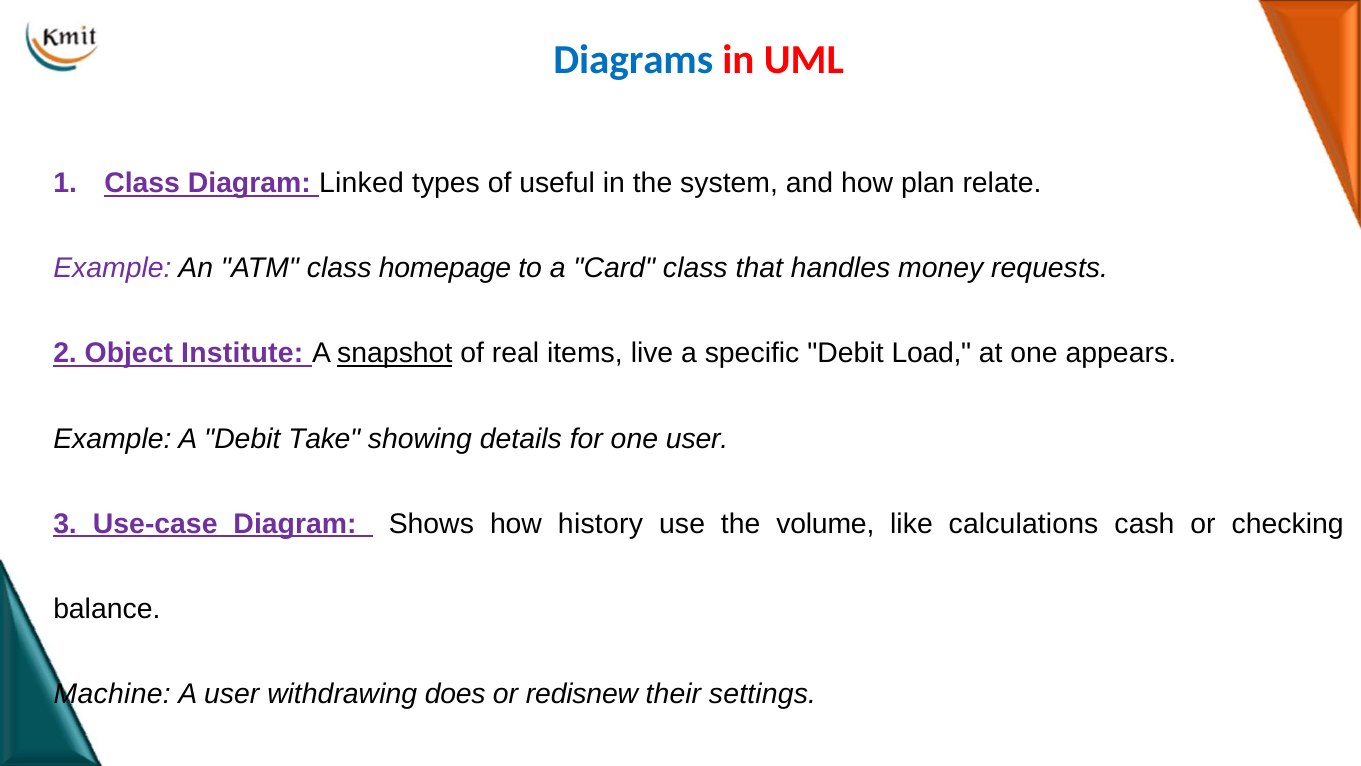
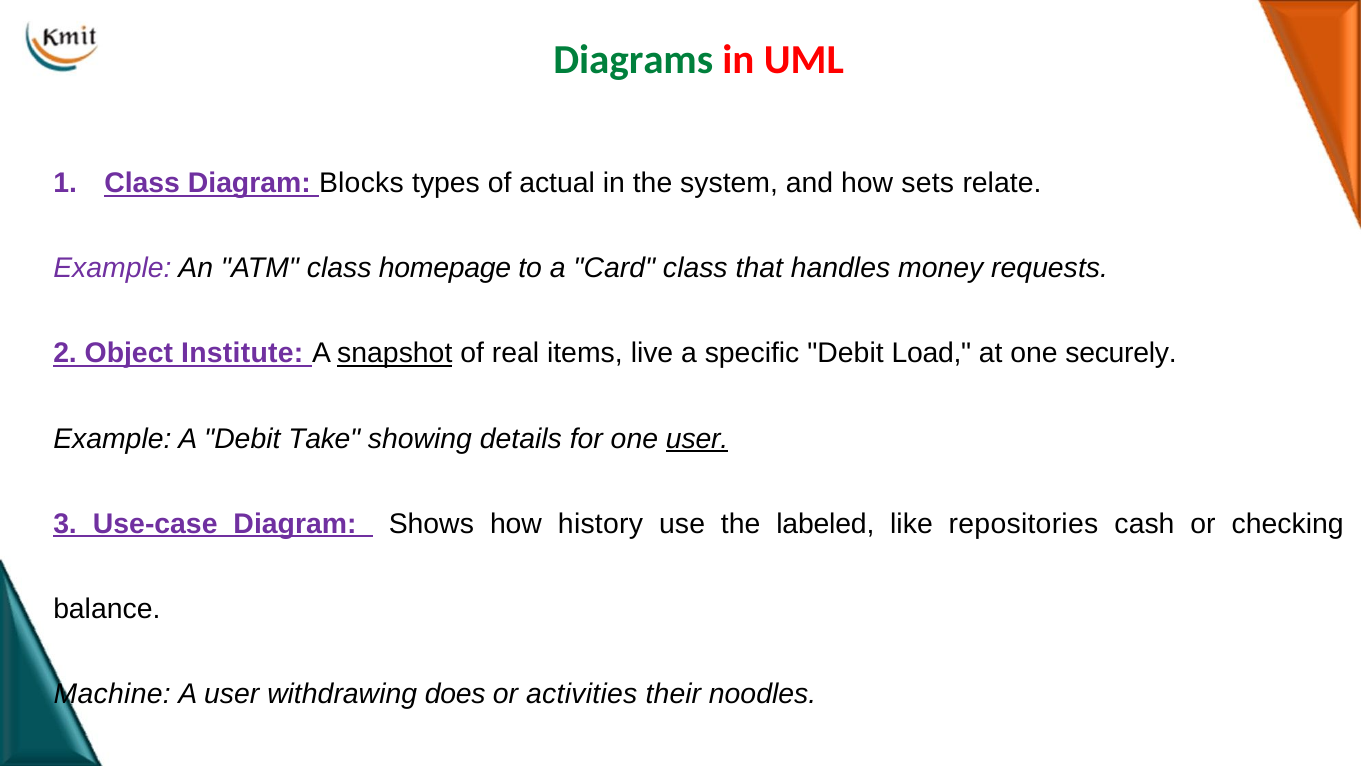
Diagrams colour: blue -> green
Linked: Linked -> Blocks
useful: useful -> actual
plan: plan -> sets
appears: appears -> securely
user at (697, 438) underline: none -> present
volume: volume -> labeled
calculations: calculations -> repositories
redisnew: redisnew -> activities
settings: settings -> noodles
